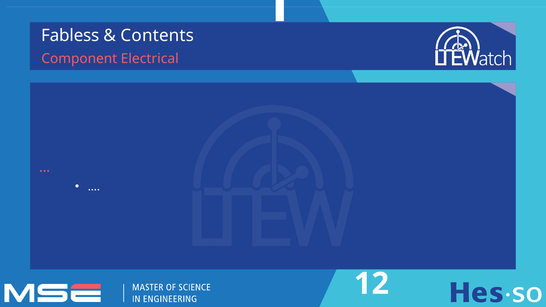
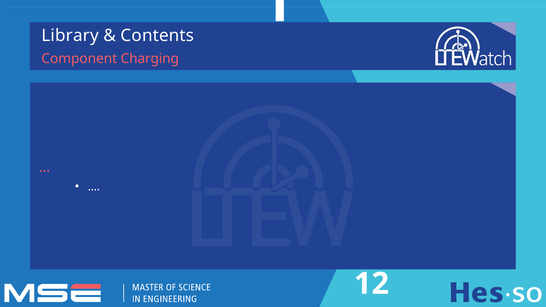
Fabless: Fabless -> Library
Electrical: Electrical -> Charging
